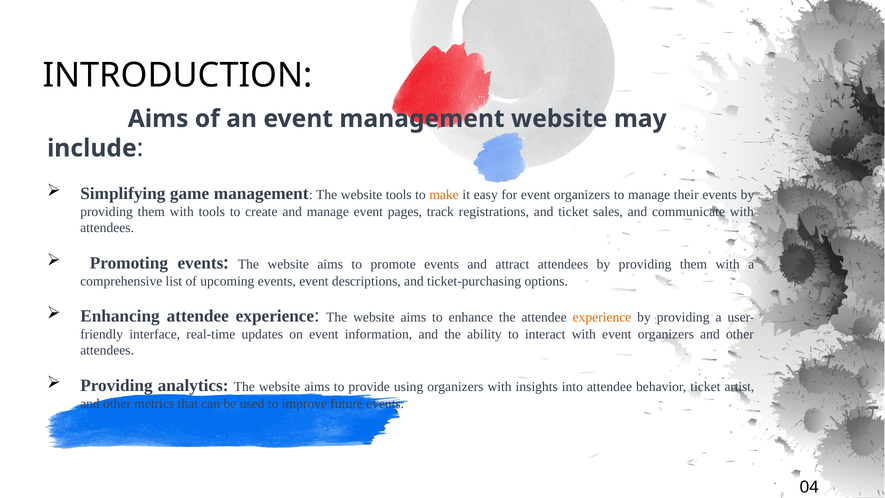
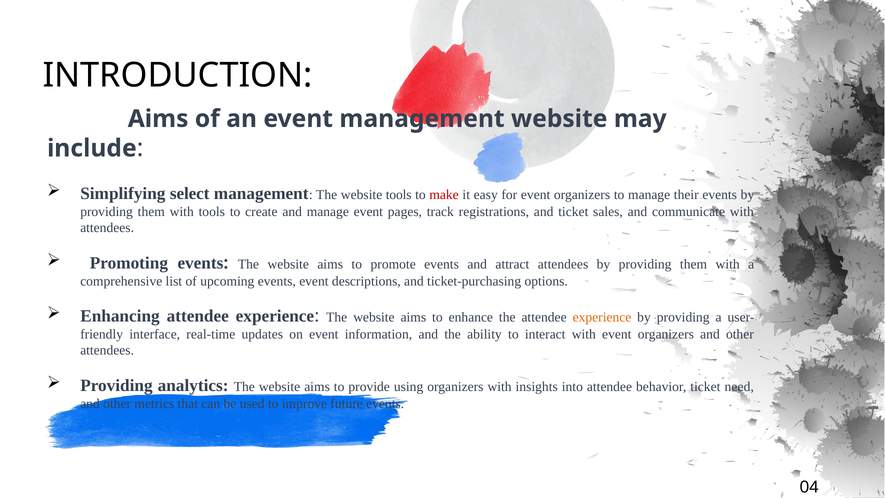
game: game -> select
make colour: orange -> red
artist: artist -> need
